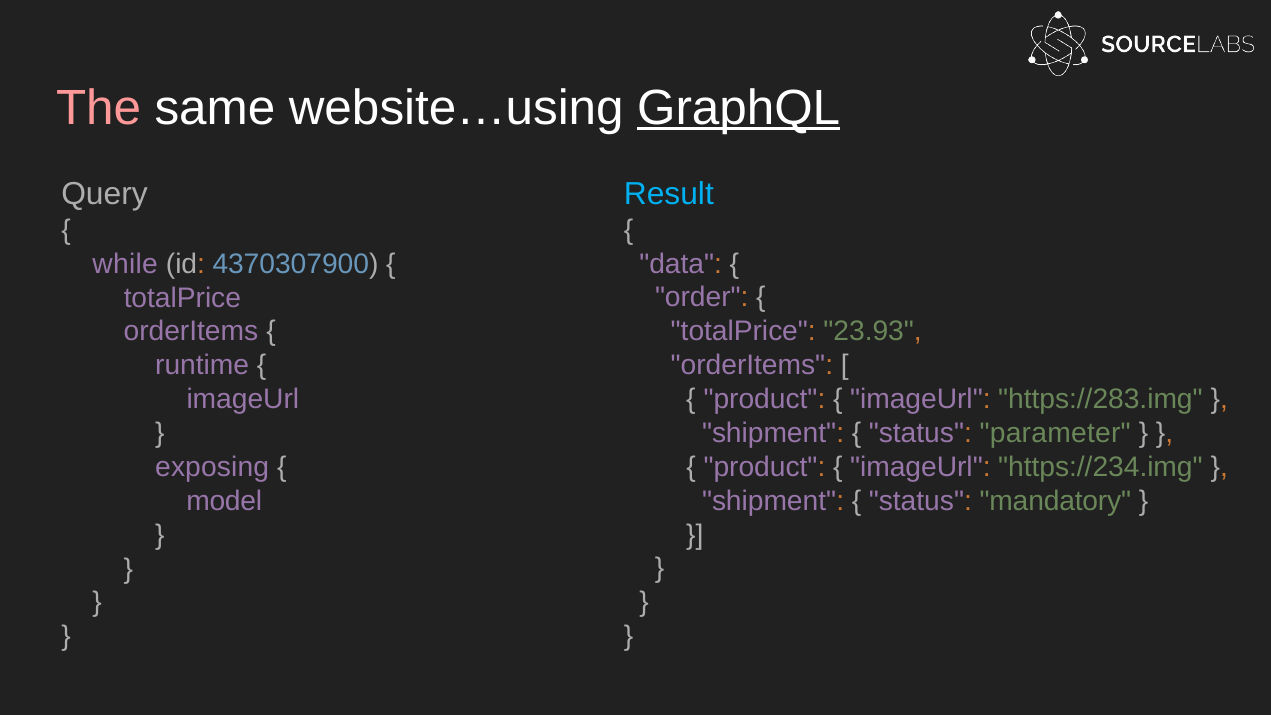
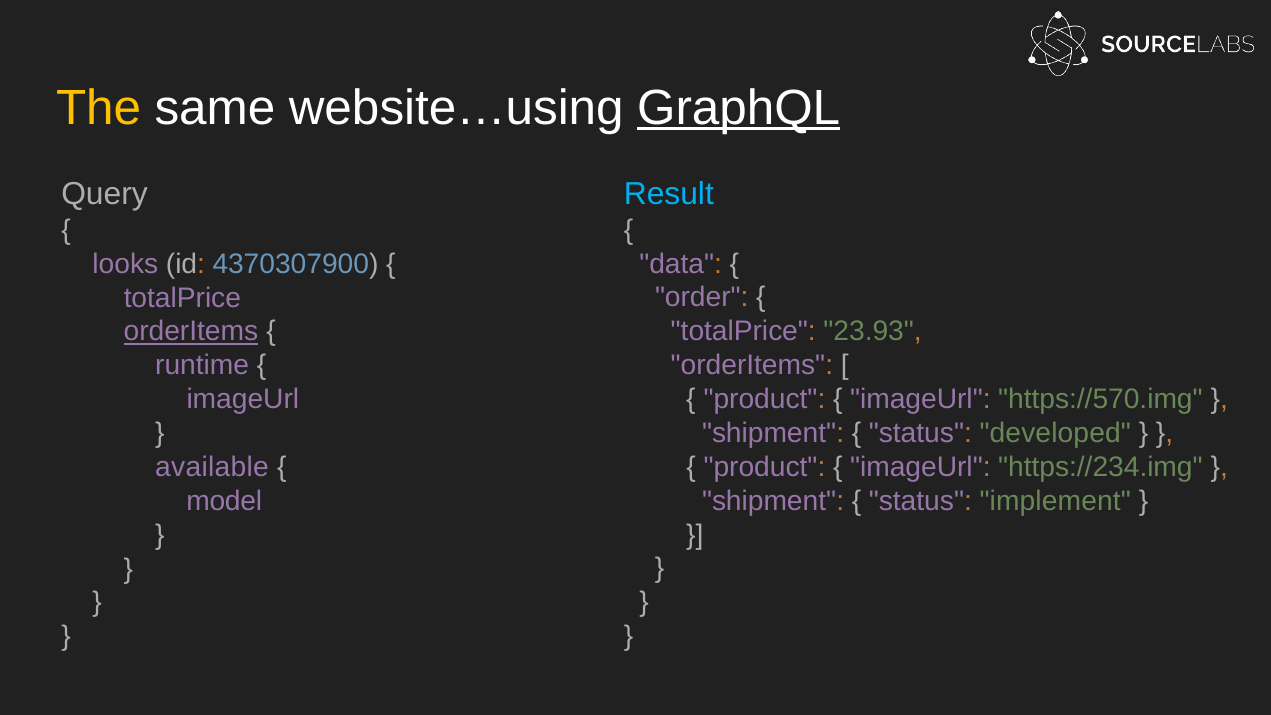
The colour: pink -> yellow
while: while -> looks
orderItems at (191, 332) underline: none -> present
https://283.img: https://283.img -> https://570.img
parameter: parameter -> developed
exposing: exposing -> available
mandatory: mandatory -> implement
